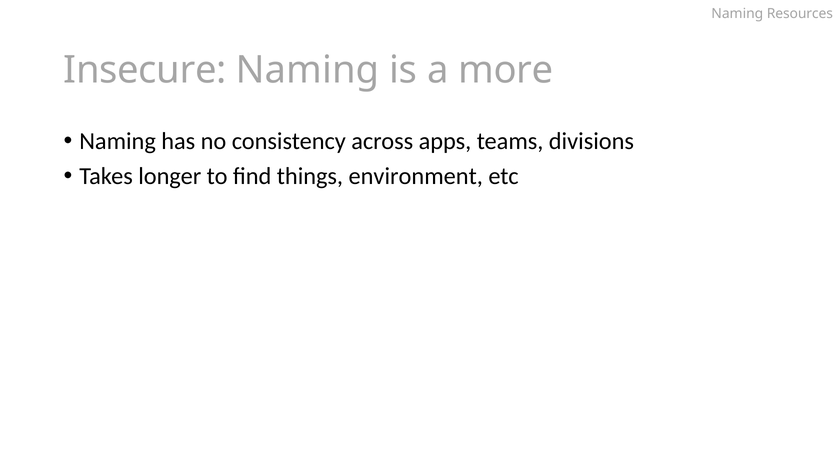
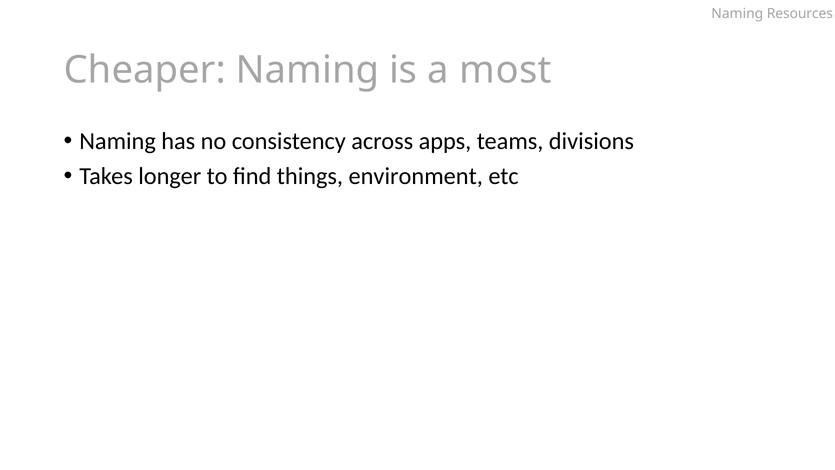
Insecure: Insecure -> Cheaper
more: more -> most
